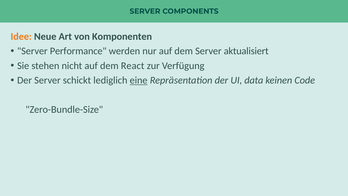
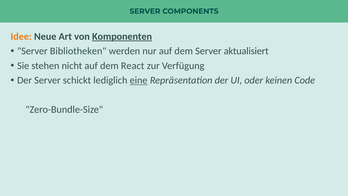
Komponenten underline: none -> present
Performance: Performance -> Bibliotheken
data: data -> oder
